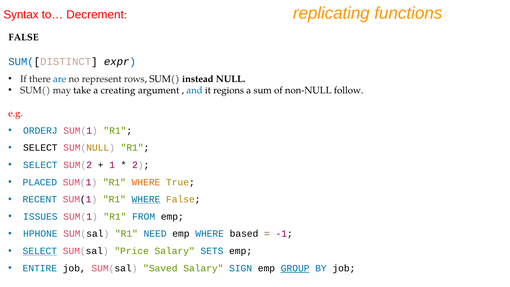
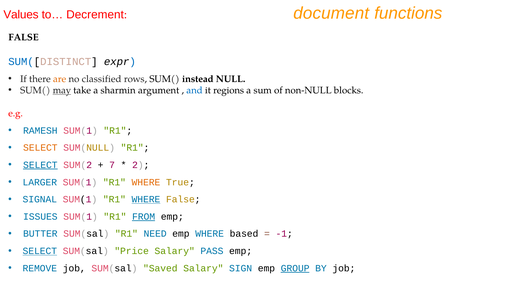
Syntax: Syntax -> Values
replicating: replicating -> document
are colour: blue -> orange
represent: represent -> classified
may underline: none -> present
creating: creating -> sharmin
follow: follow -> blocks
ORDERJ: ORDERJ -> RAMESH
SELECT at (40, 148) colour: black -> orange
SELECT at (40, 165) underline: none -> present
1: 1 -> 7
PLACED: PLACED -> LARGER
RECENT: RECENT -> SIGNAL
FROM underline: none -> present
HPHONE: HPHONE -> BUTTER
SETS: SETS -> PASS
ENTIRE: ENTIRE -> REMOVE
